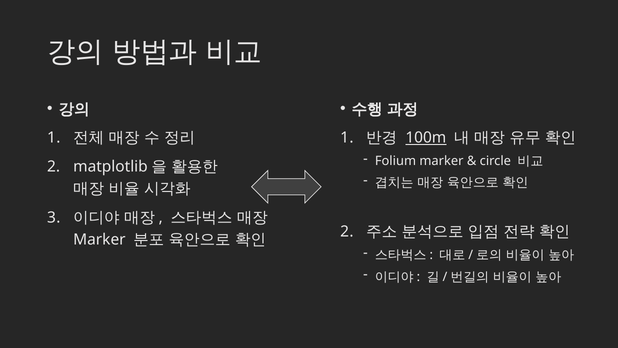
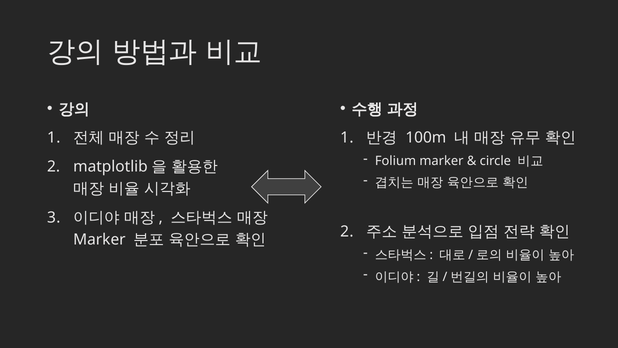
100m underline: present -> none
